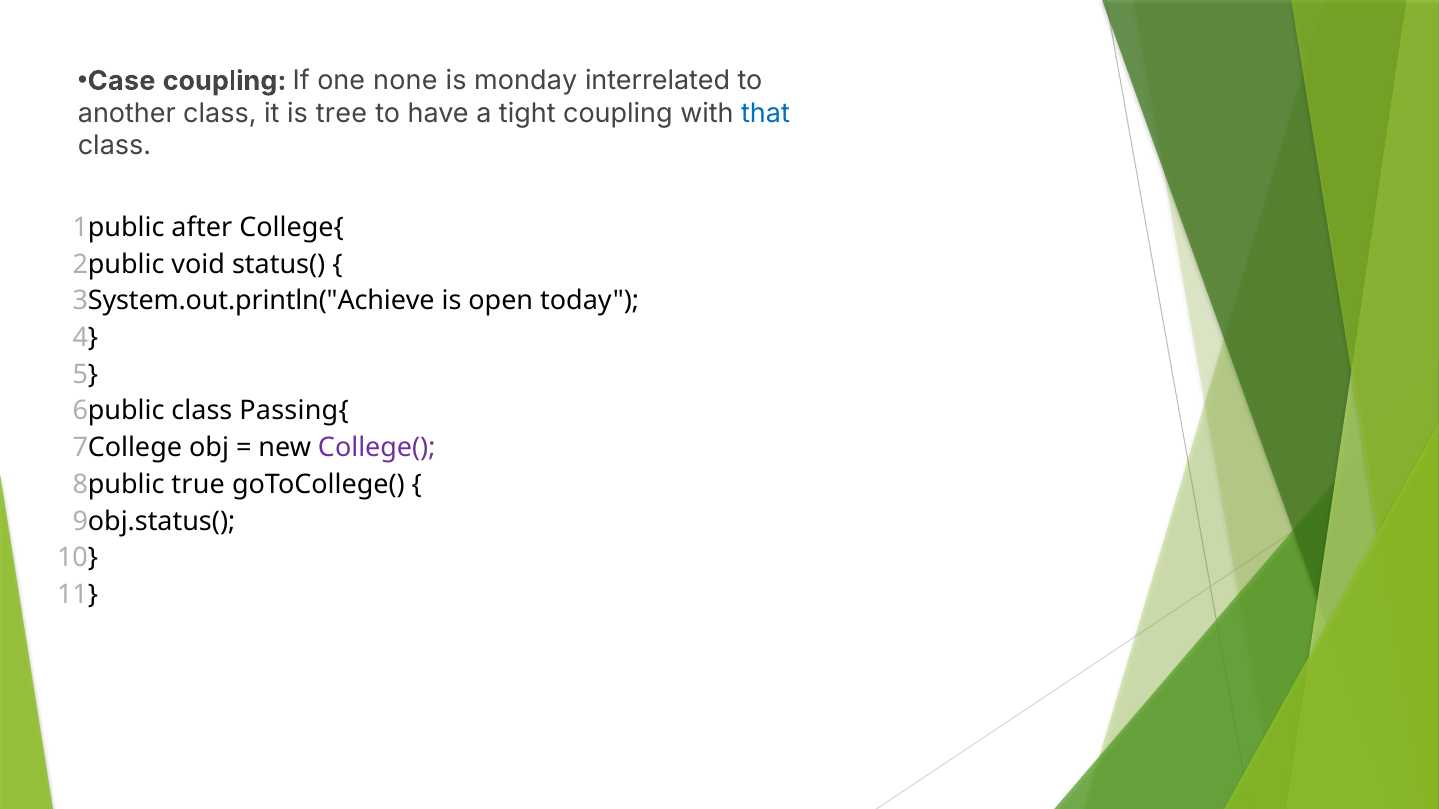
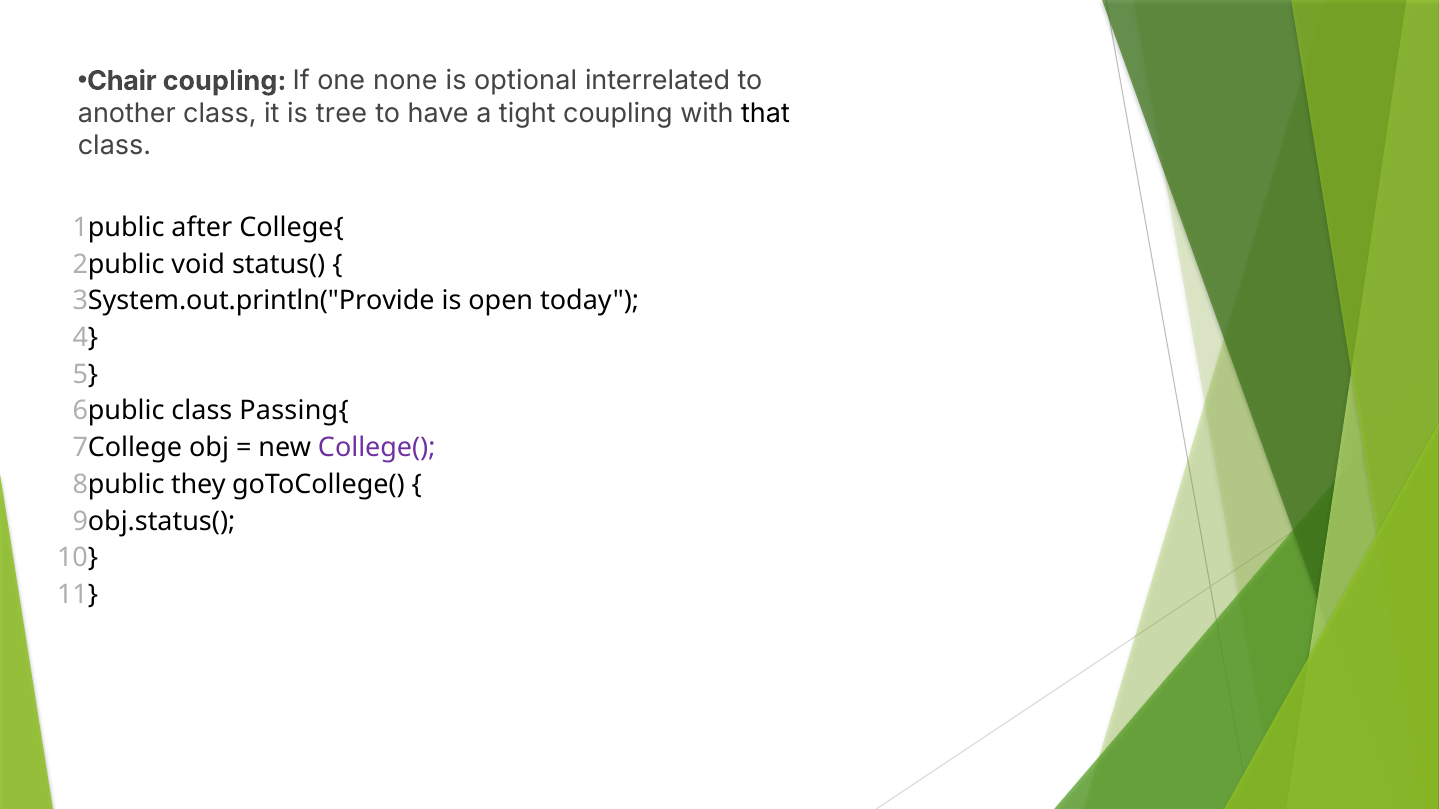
Case: Case -> Chair
monday: monday -> optional
that colour: blue -> black
System.out.println("Achieve: System.out.println("Achieve -> System.out.println("Provide
true: true -> they
